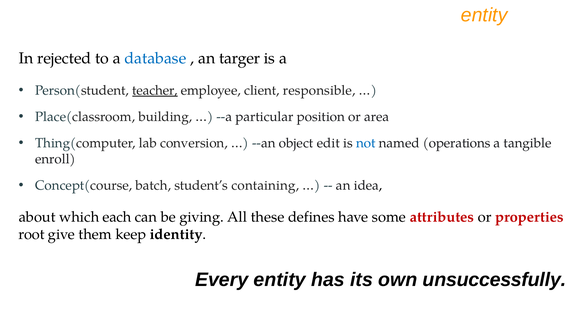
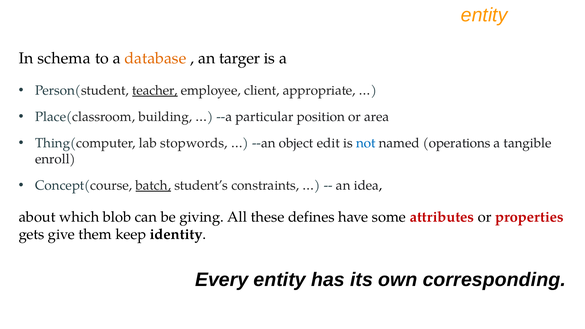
rejected: rejected -> schema
database colour: blue -> orange
responsible: responsible -> appropriate
conversion: conversion -> stopwords
batch underline: none -> present
containing: containing -> constraints
each: each -> blob
root: root -> gets
unsuccessfully: unsuccessfully -> corresponding
